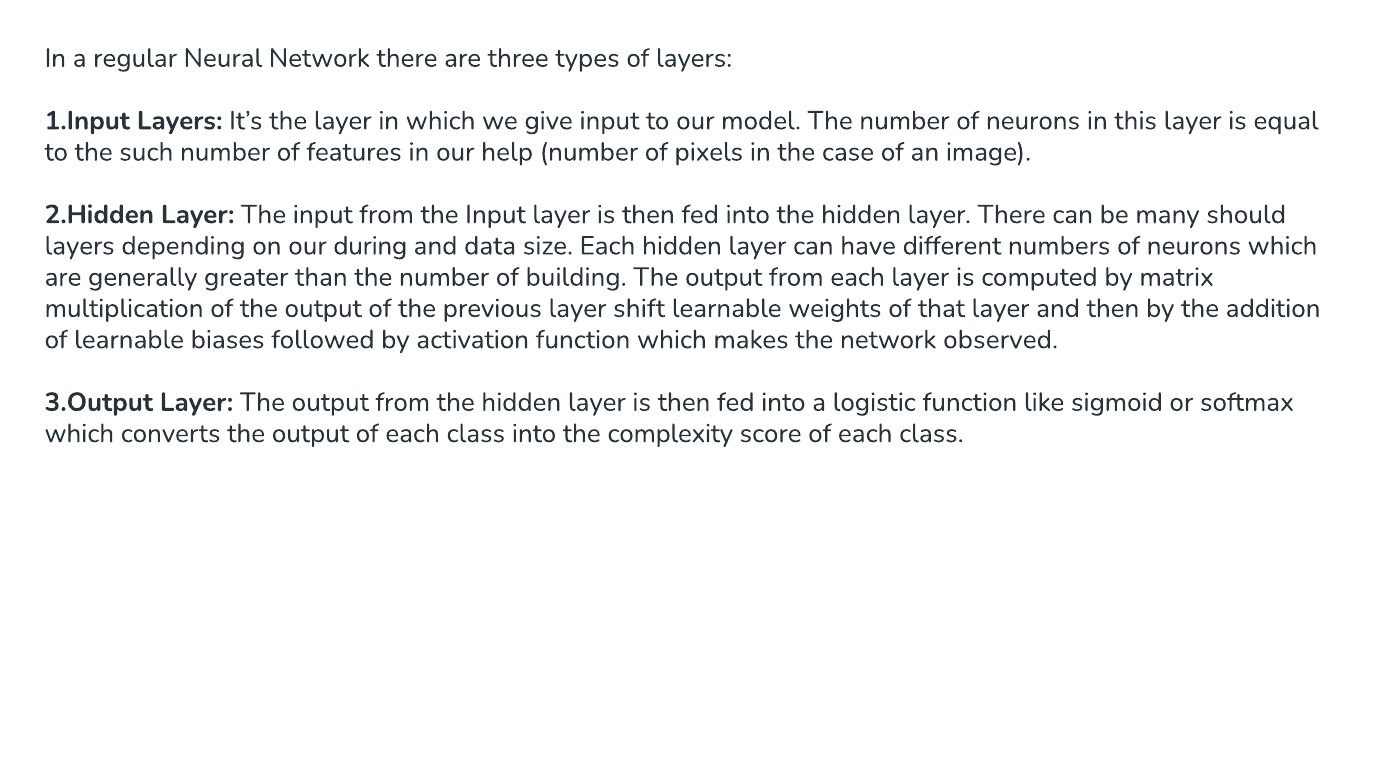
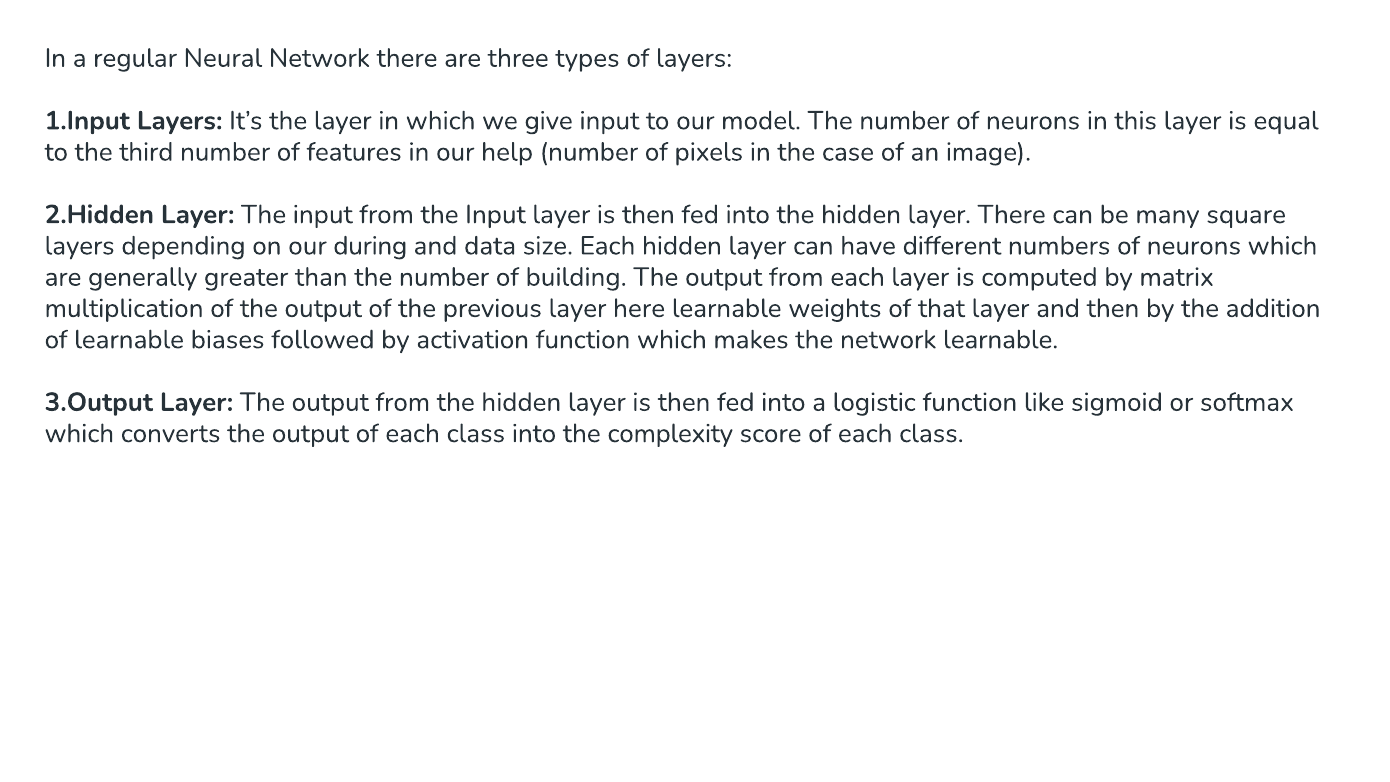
such: such -> third
should: should -> square
shift: shift -> here
network observed: observed -> learnable
